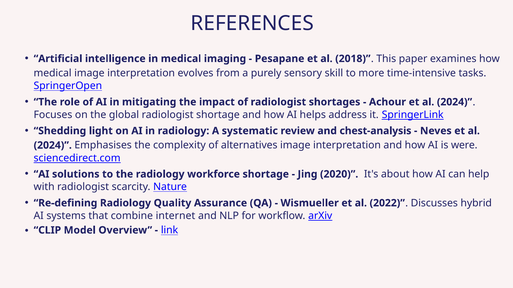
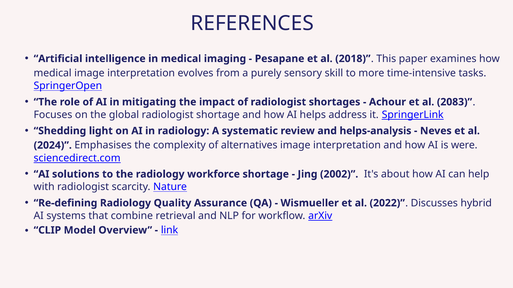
Achour et al 2024: 2024 -> 2083
chest‑analysis: chest‑analysis -> helps‑analysis
2020: 2020 -> 2002
internet: internet -> retrieval
